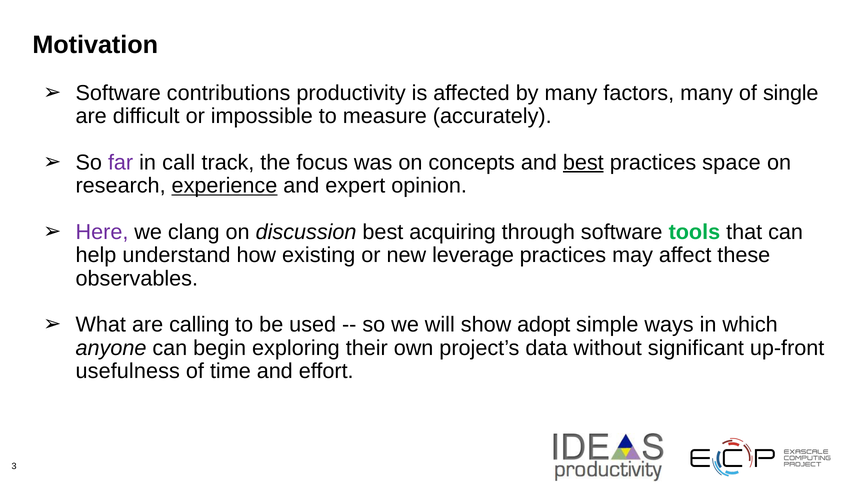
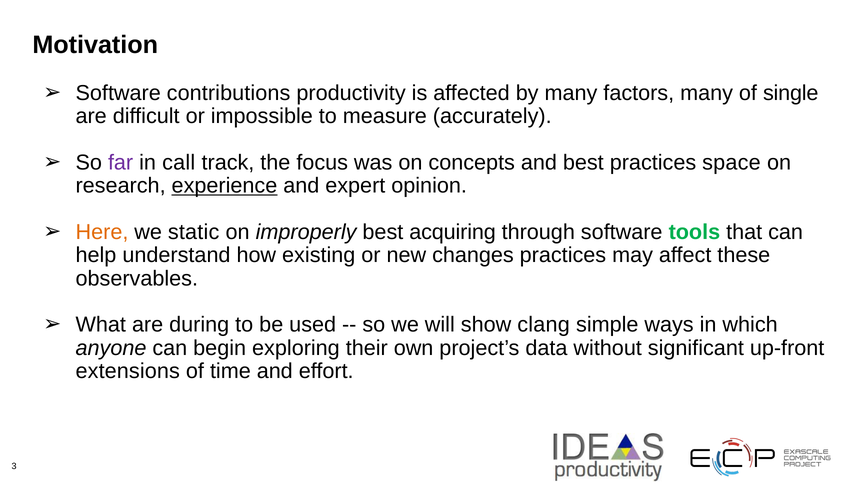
best at (583, 162) underline: present -> none
Here colour: purple -> orange
clang: clang -> static
discussion: discussion -> improperly
leverage: leverage -> changes
calling: calling -> during
adopt: adopt -> clang
usefulness: usefulness -> extensions
